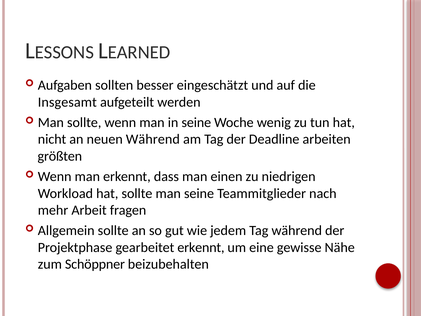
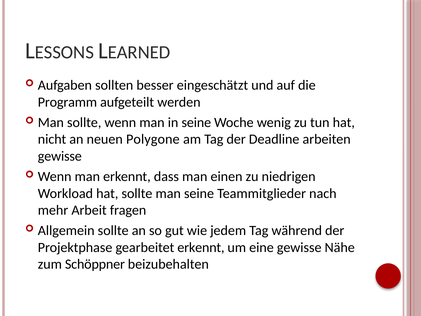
Insgesamt: Insgesamt -> Programm
neuen Während: Während -> Polygone
größten at (60, 156): größten -> gewisse
